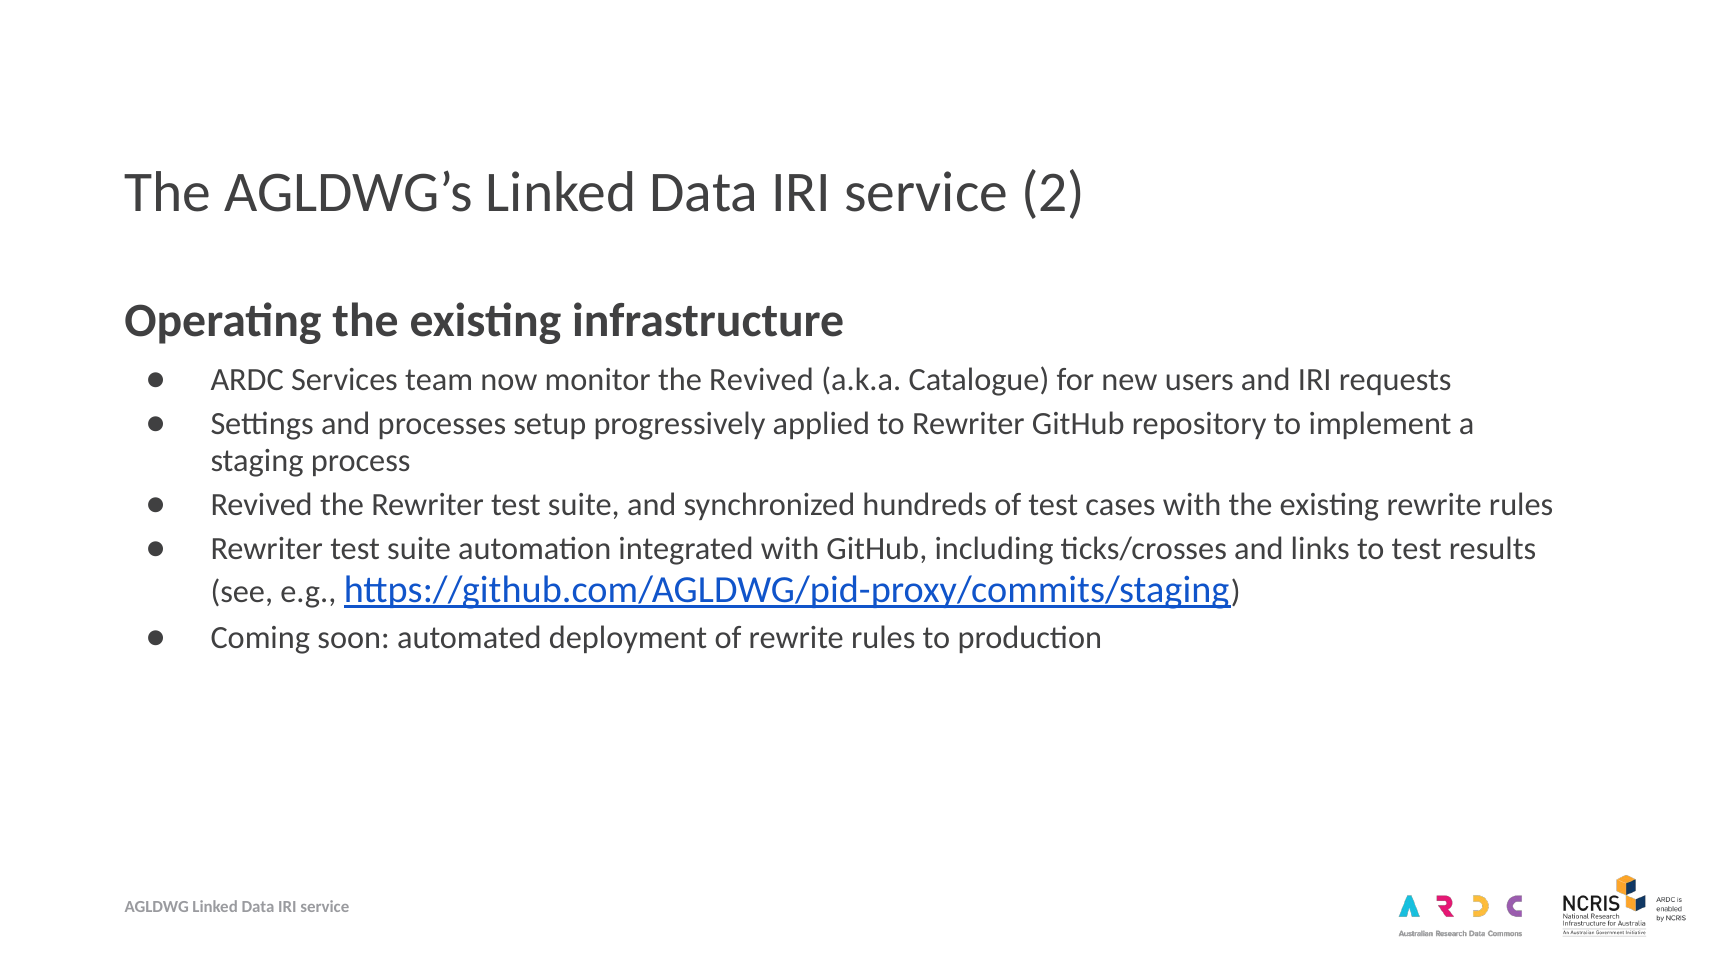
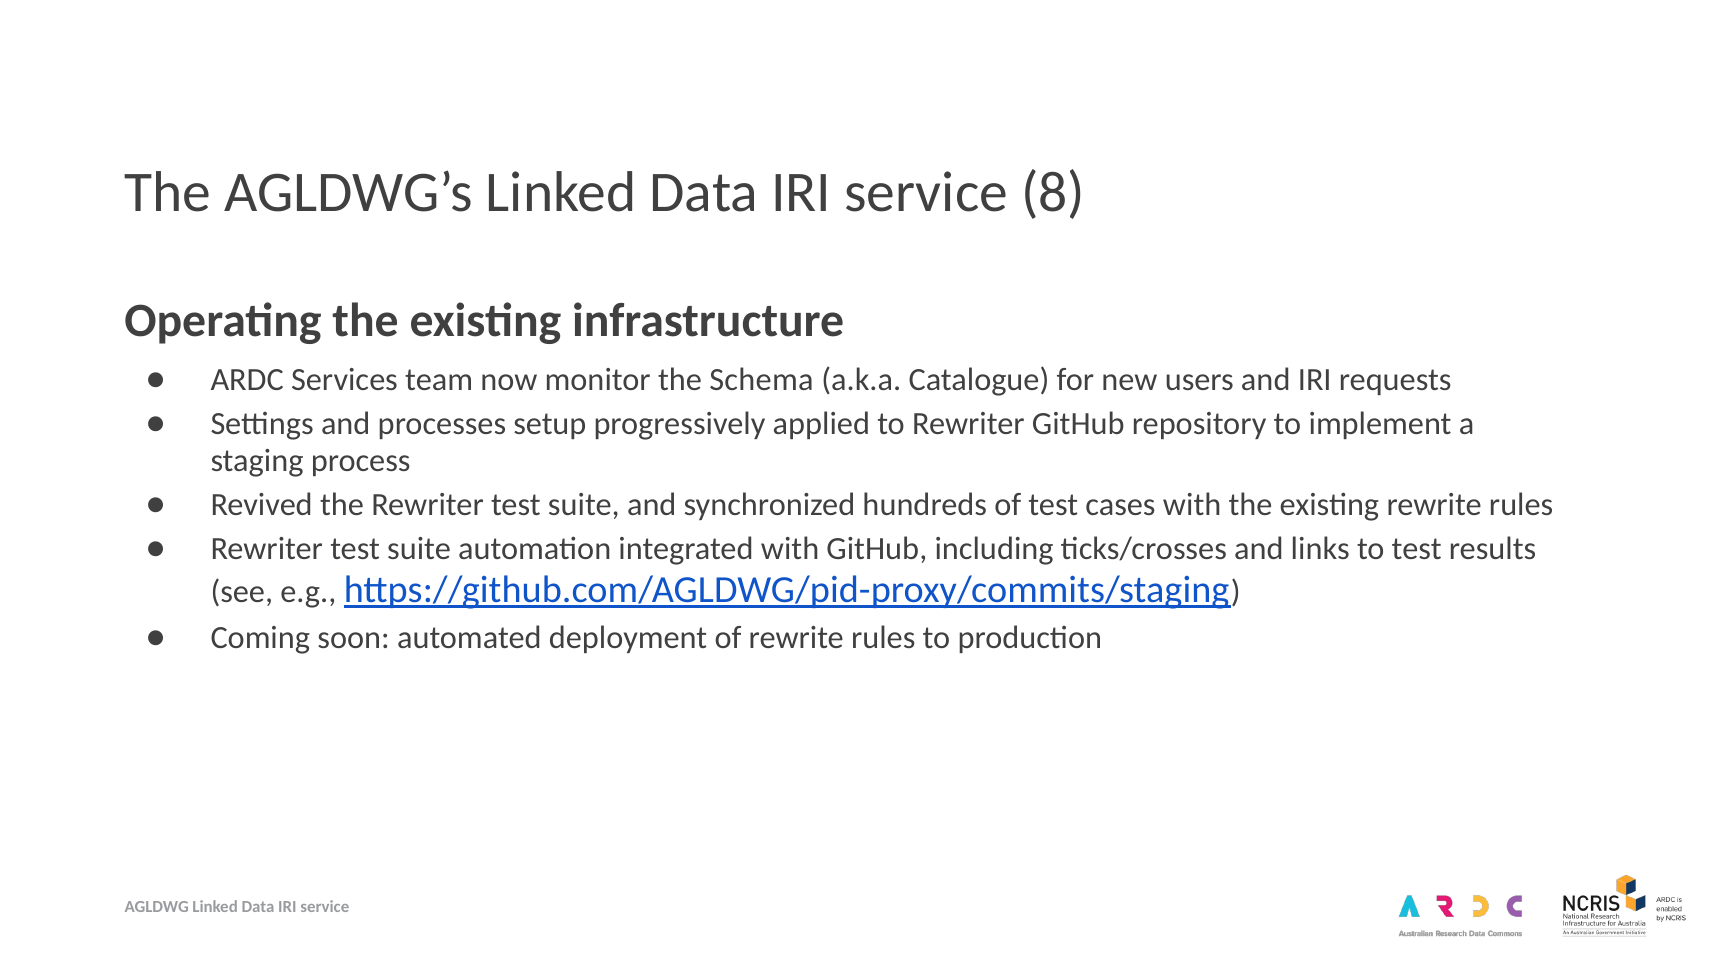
2: 2 -> 8
the Revived: Revived -> Schema
